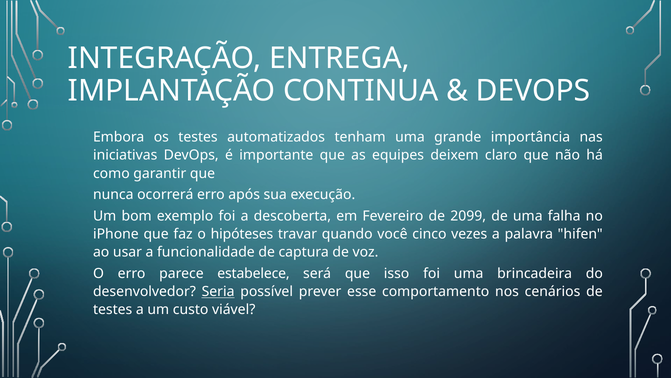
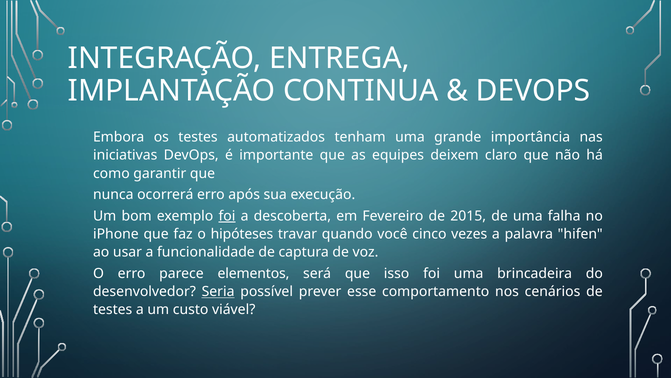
foi at (227, 216) underline: none -> present
2099: 2099 -> 2015
estabelece: estabelece -> elementos
